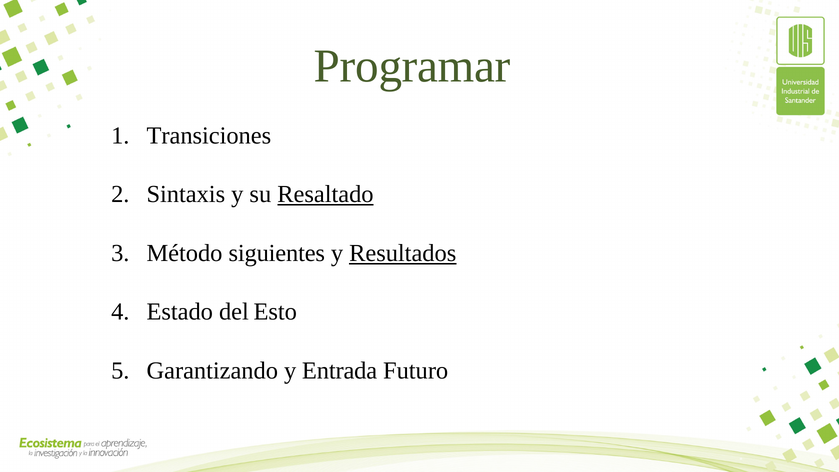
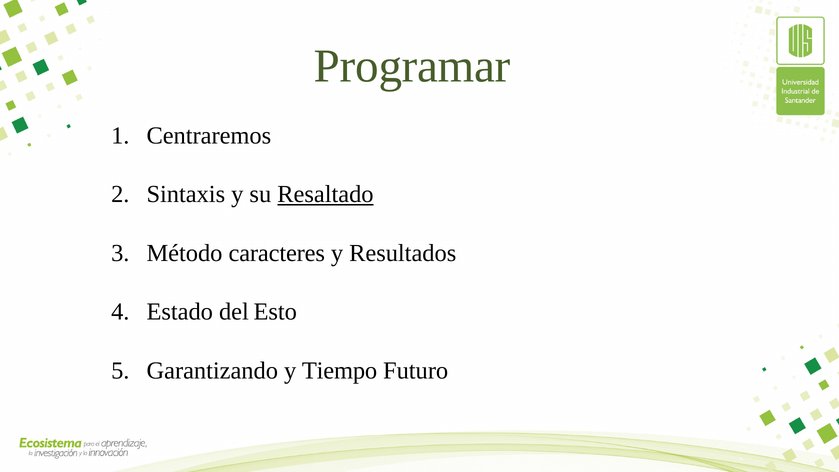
Transiciones: Transiciones -> Centraremos
siguientes: siguientes -> caracteres
Resultados underline: present -> none
Entrada: Entrada -> Tiempo
